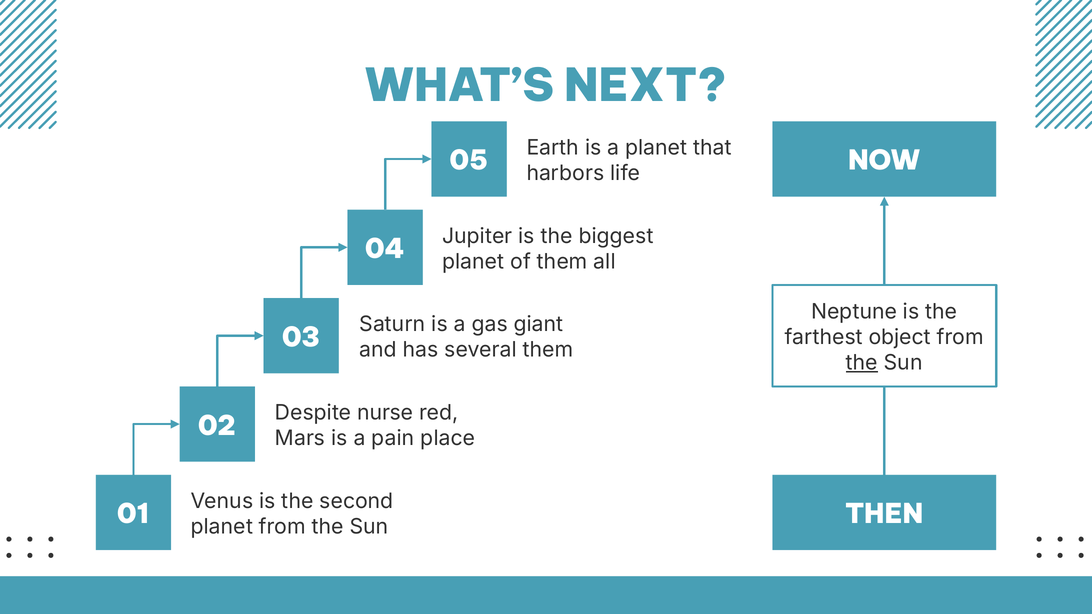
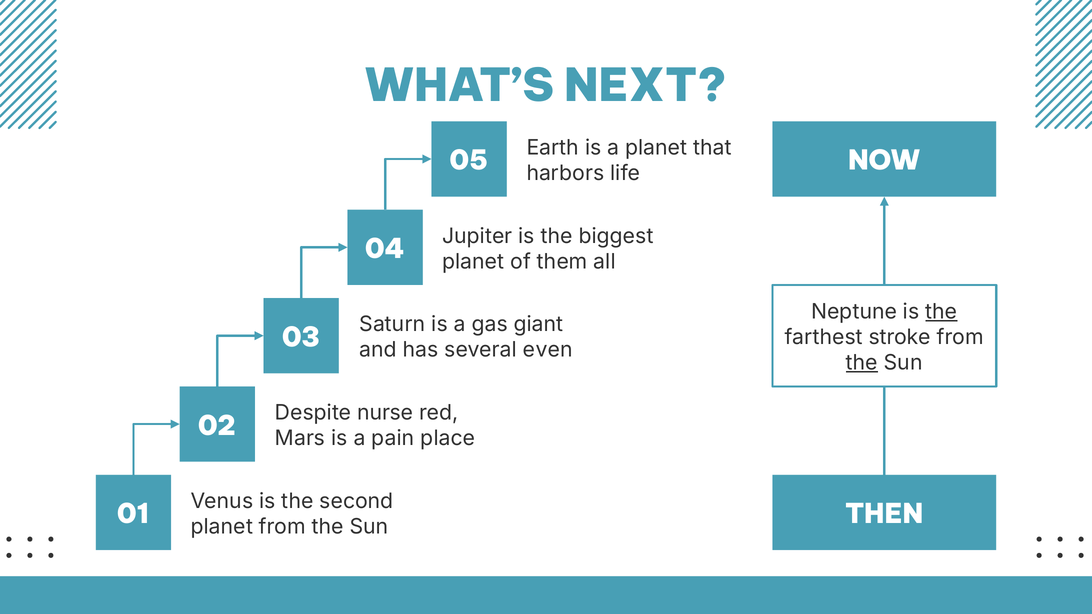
the at (941, 312) underline: none -> present
object: object -> stroke
several them: them -> even
